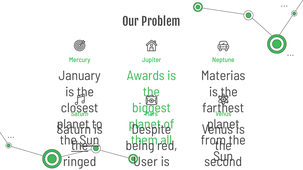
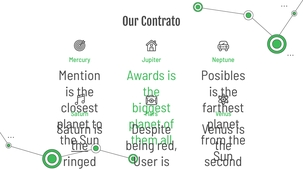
Problem: Problem -> Contrato
January: January -> Mention
Materias: Materias -> Posibles
Sun at (90, 141) underline: present -> none
